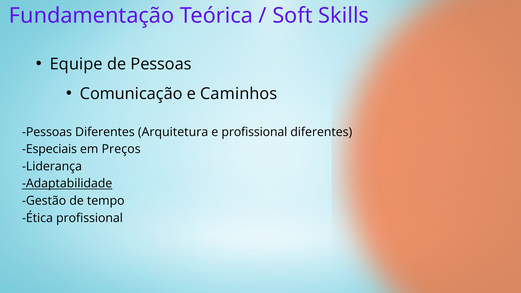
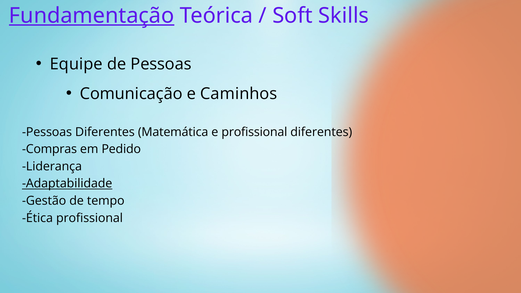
Fundamentação underline: none -> present
Arquitetura: Arquitetura -> Matemática
Especiais: Especiais -> Compras
Preços: Preços -> Pedido
